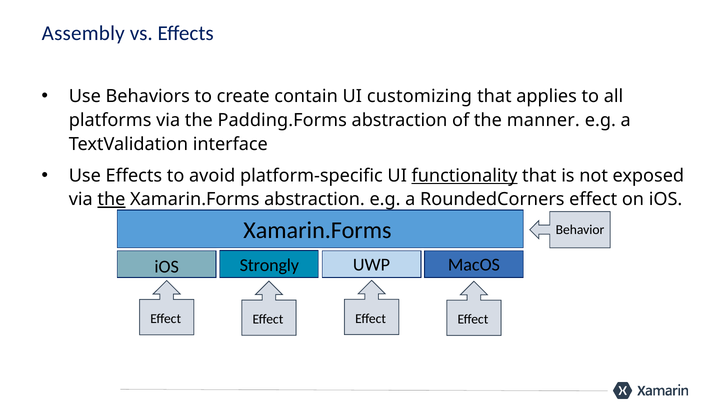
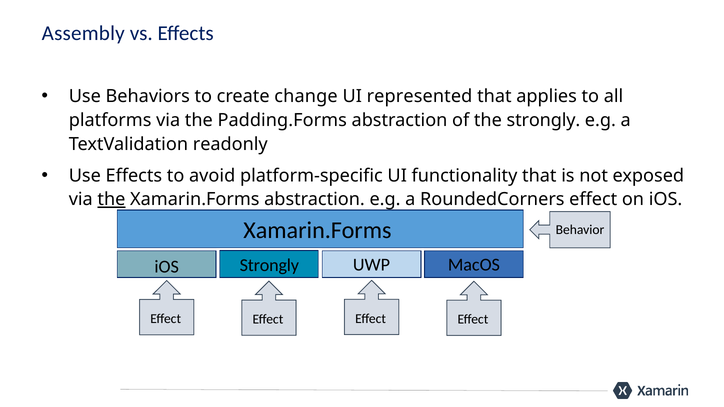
contain: contain -> change
customizing: customizing -> represented
the manner: manner -> strongly
interface: interface -> readonly
functionality underline: present -> none
